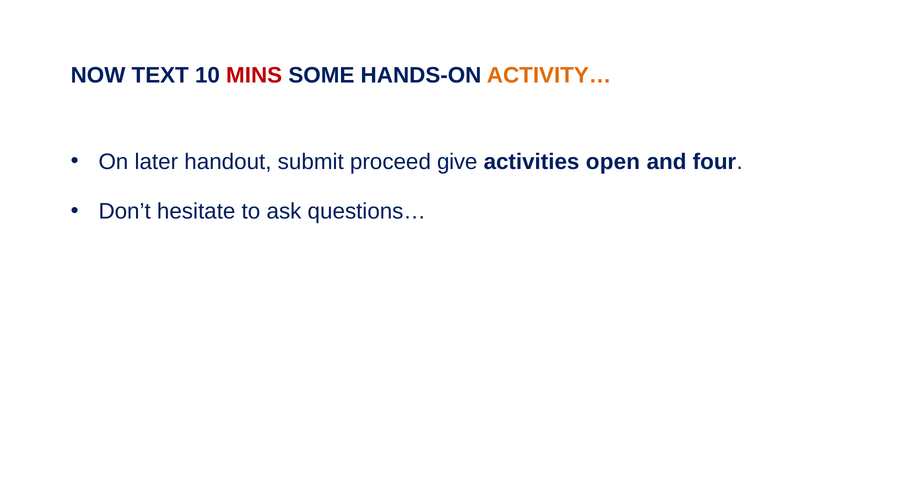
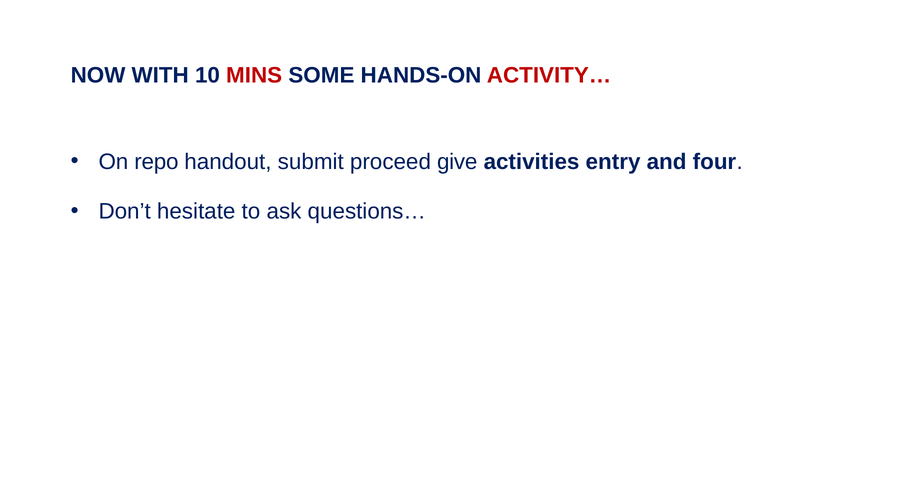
TEXT: TEXT -> WITH
ACTIVITY… colour: orange -> red
later: later -> repo
open: open -> entry
